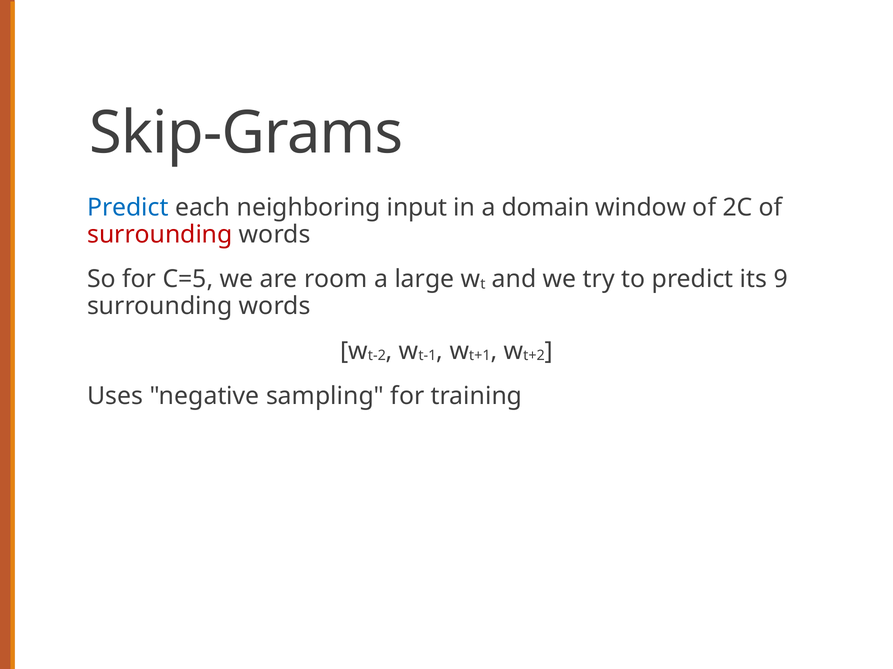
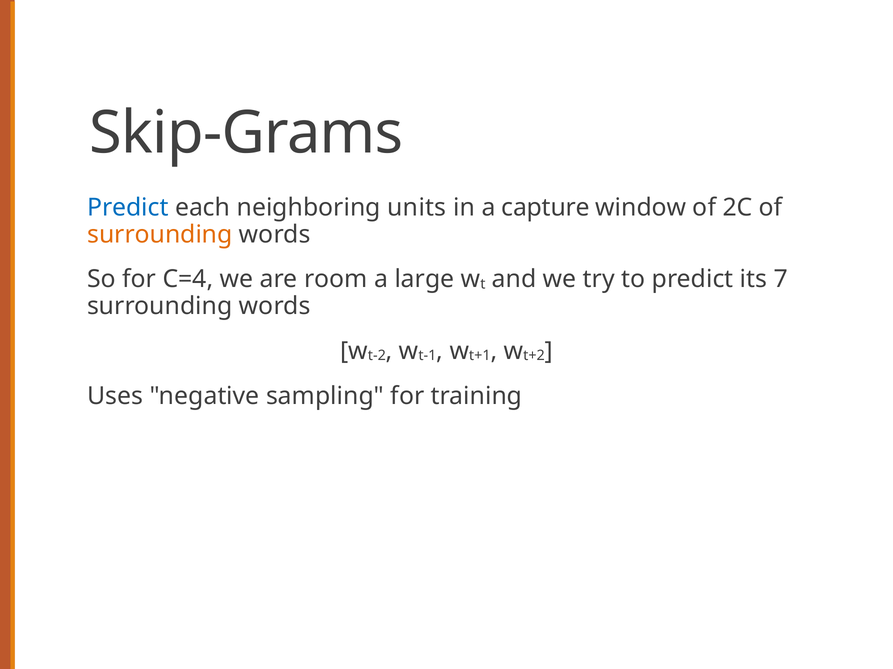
input: input -> units
domain: domain -> capture
surrounding at (160, 235) colour: red -> orange
C=5: C=5 -> C=4
9: 9 -> 7
